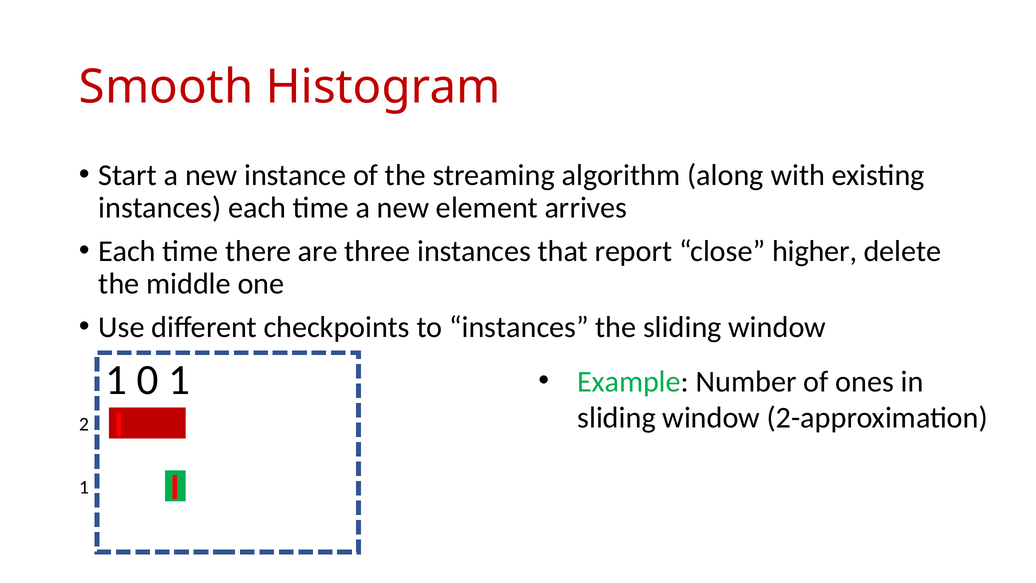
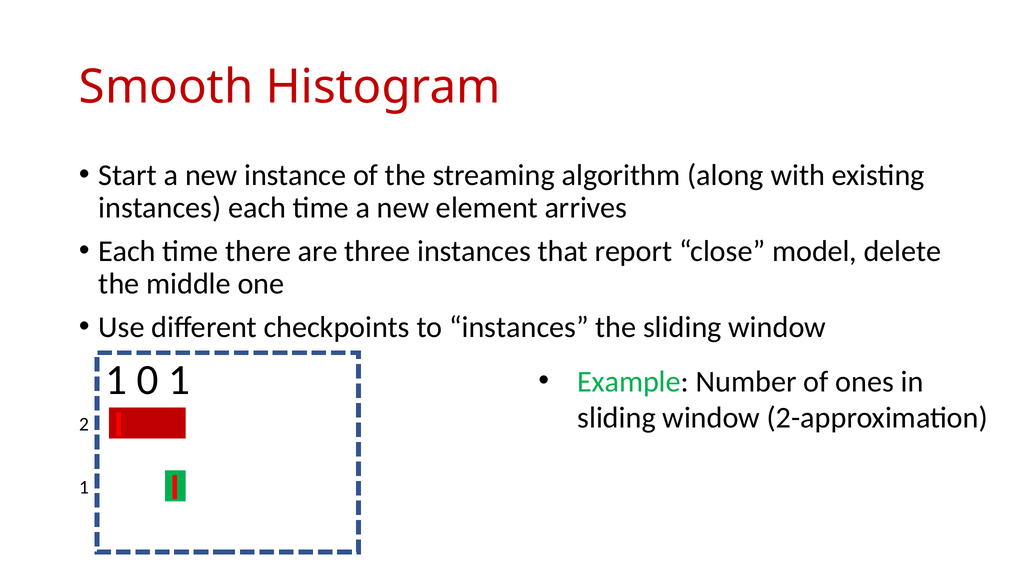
higher: higher -> model
